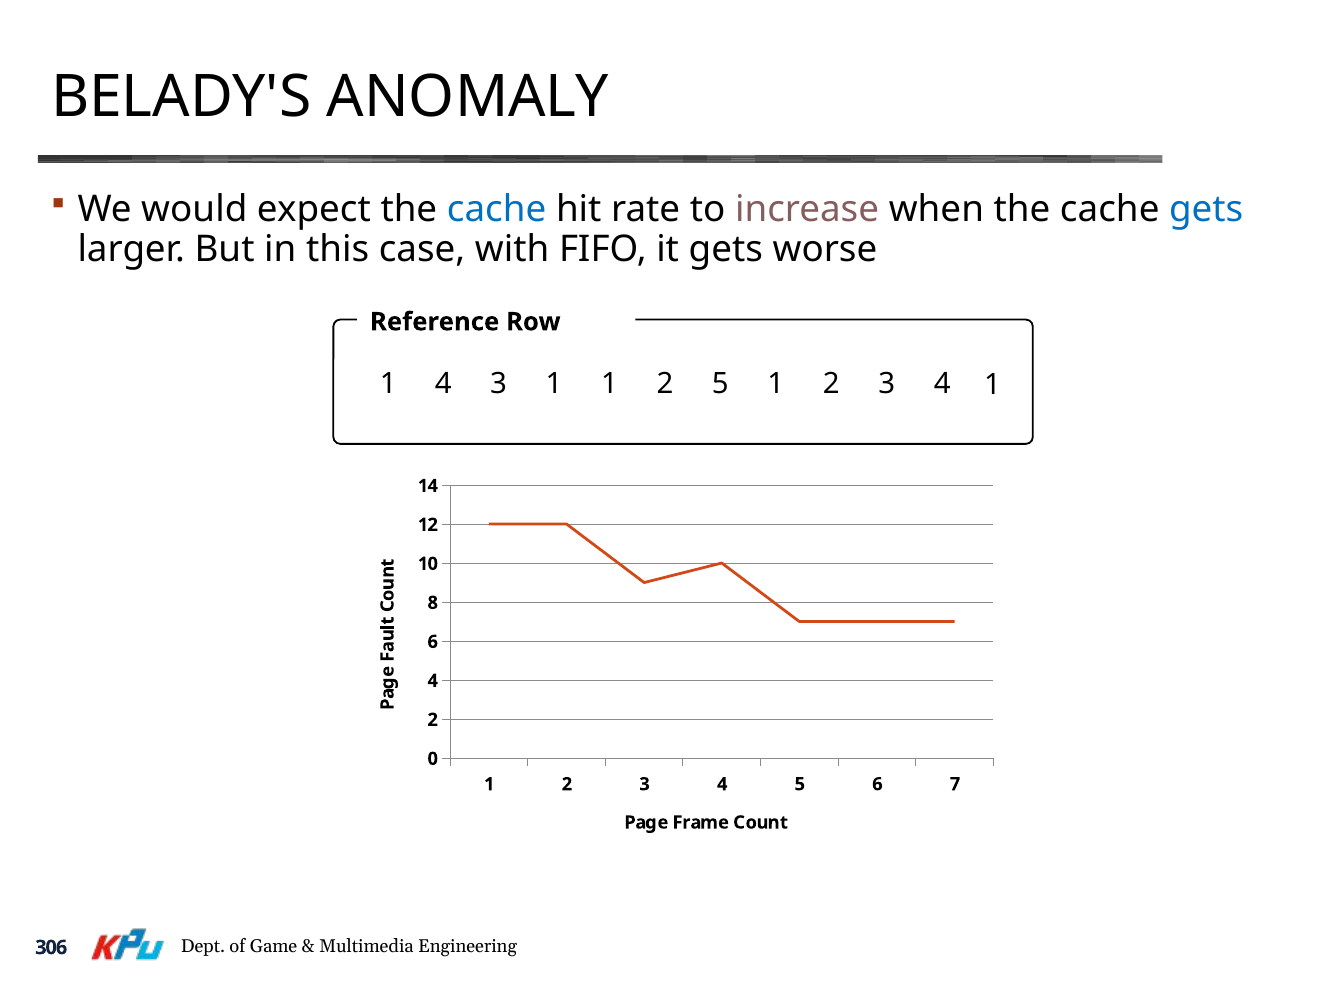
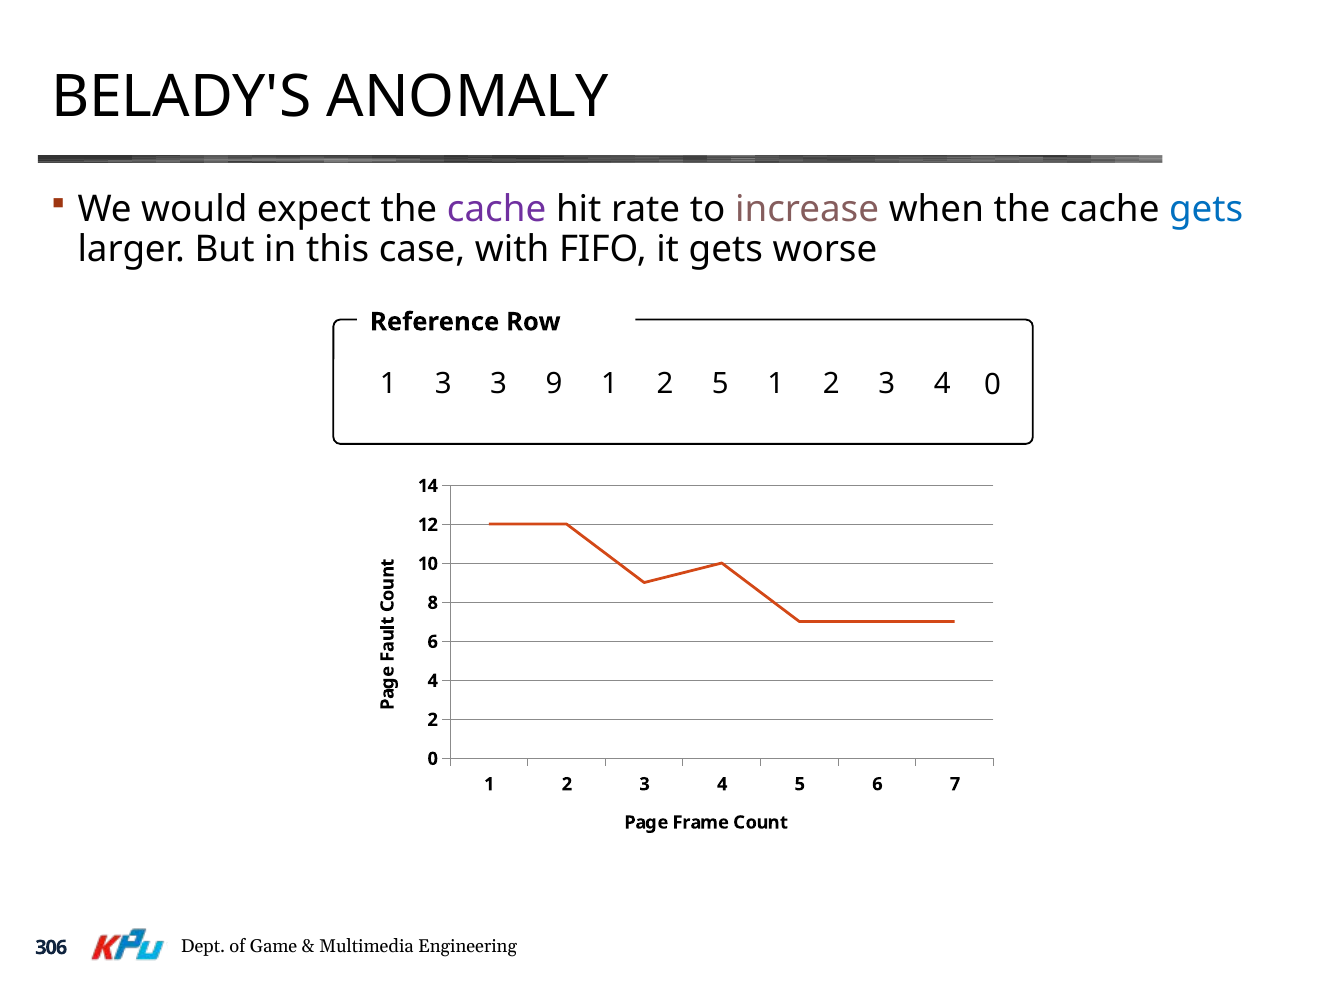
cache at (497, 209) colour: blue -> purple
1 4: 4 -> 3
3 1: 1 -> 9
4 1: 1 -> 0
